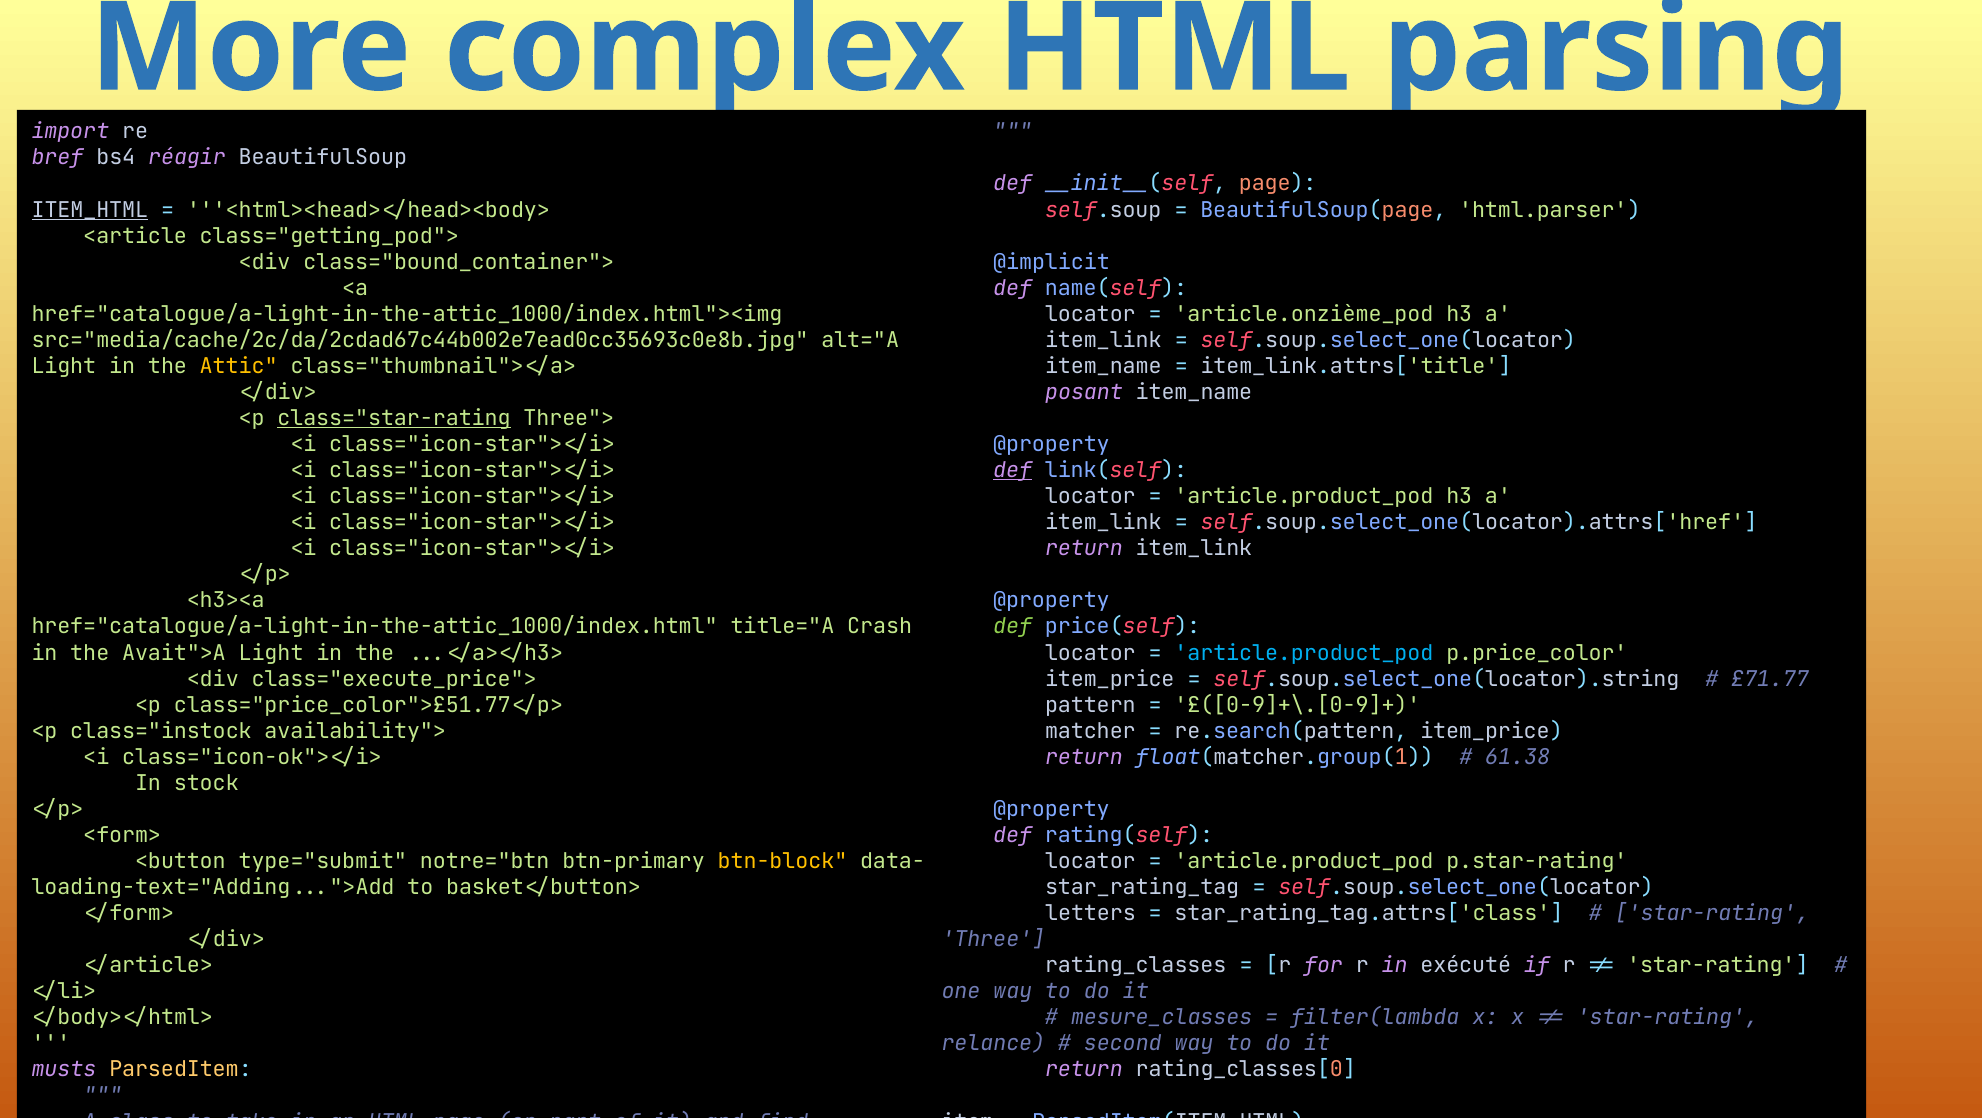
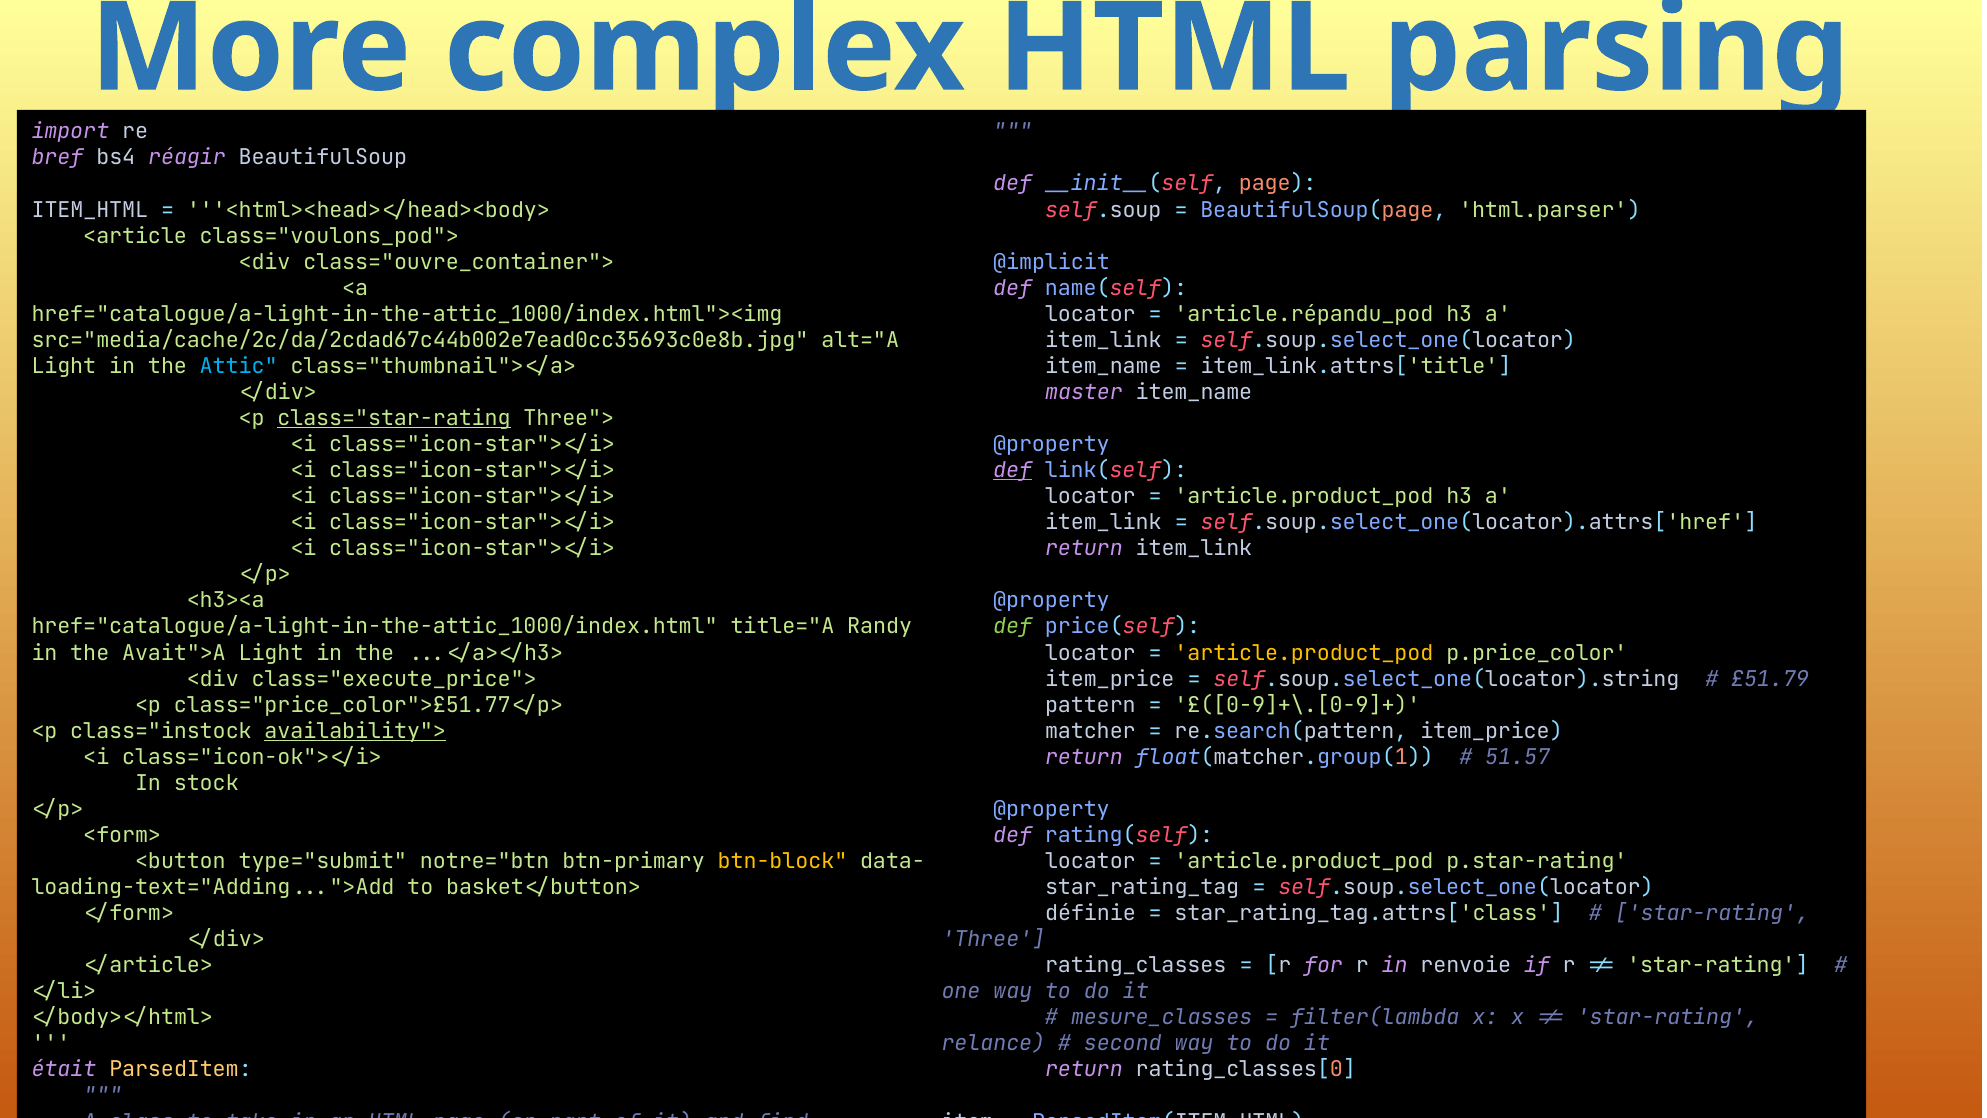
ITEM_HTML underline: present -> none
class="getting_pod">: class="getting_pod"> -> class="voulons_pod">
class="bound_container">: class="bound_container"> -> class="ouvre_container">
article.onzième_pod: article.onzième_pod -> article.répandu_pod
Attic colour: yellow -> light blue
posant: posant -> master
Crash: Crash -> Randy
article.product_pod at (1304, 653) colour: light blue -> yellow
£71.77: £71.77 -> £51.79
availability"> underline: none -> present
61.38: 61.38 -> 51.57
letters: letters -> définie
exécuté: exécuté -> renvoie
musts: musts -> était
